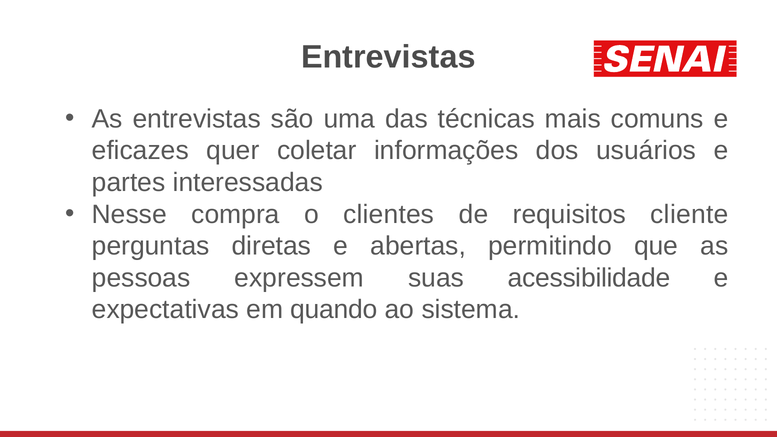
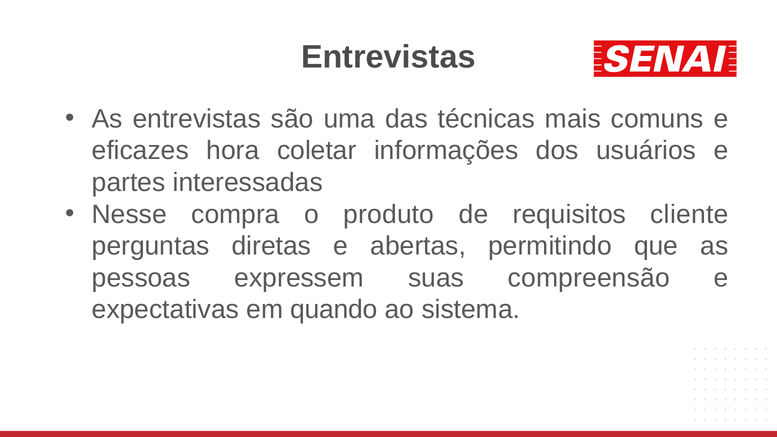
quer: quer -> hora
clientes: clientes -> produto
acessibilidade: acessibilidade -> compreensão
